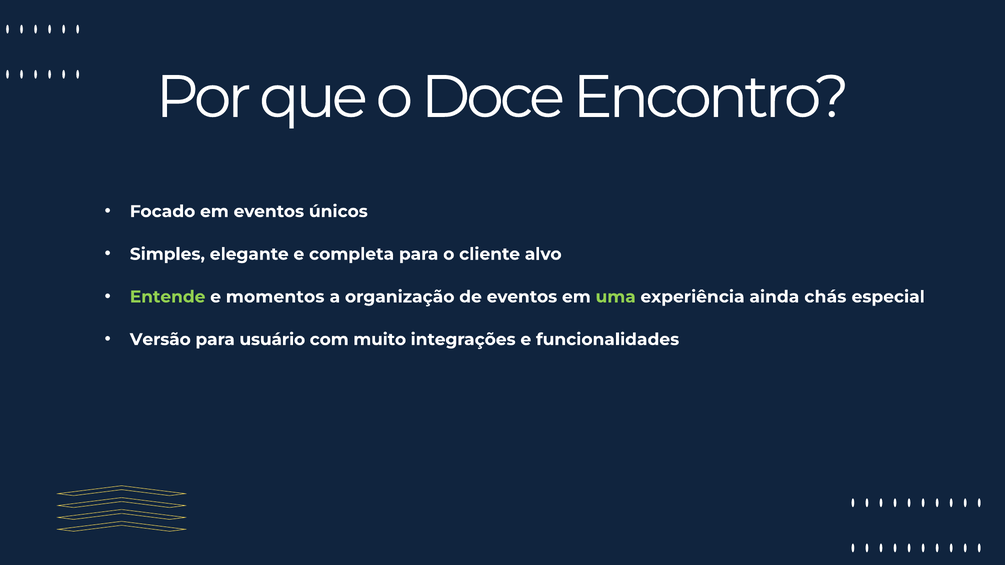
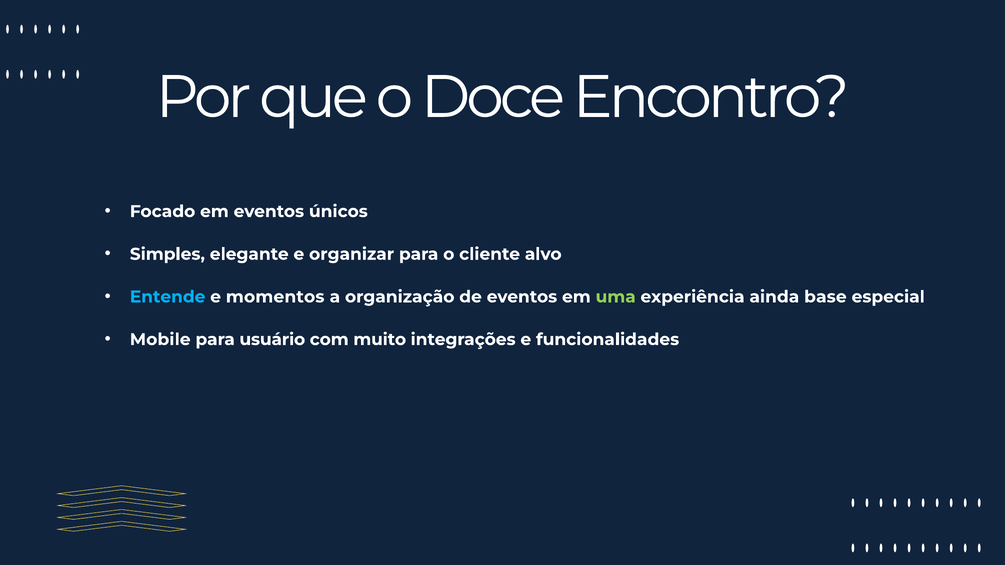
completa: completa -> organizar
Entende colour: light green -> light blue
chás: chás -> base
Versão: Versão -> Mobile
